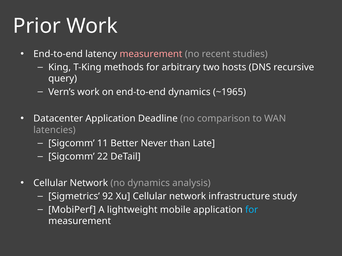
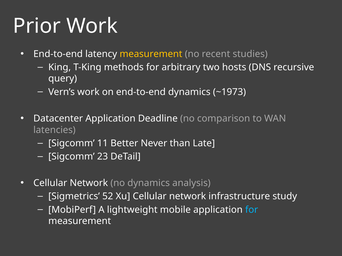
measurement at (151, 54) colour: pink -> yellow
~1965: ~1965 -> ~1973
22: 22 -> 23
92: 92 -> 52
